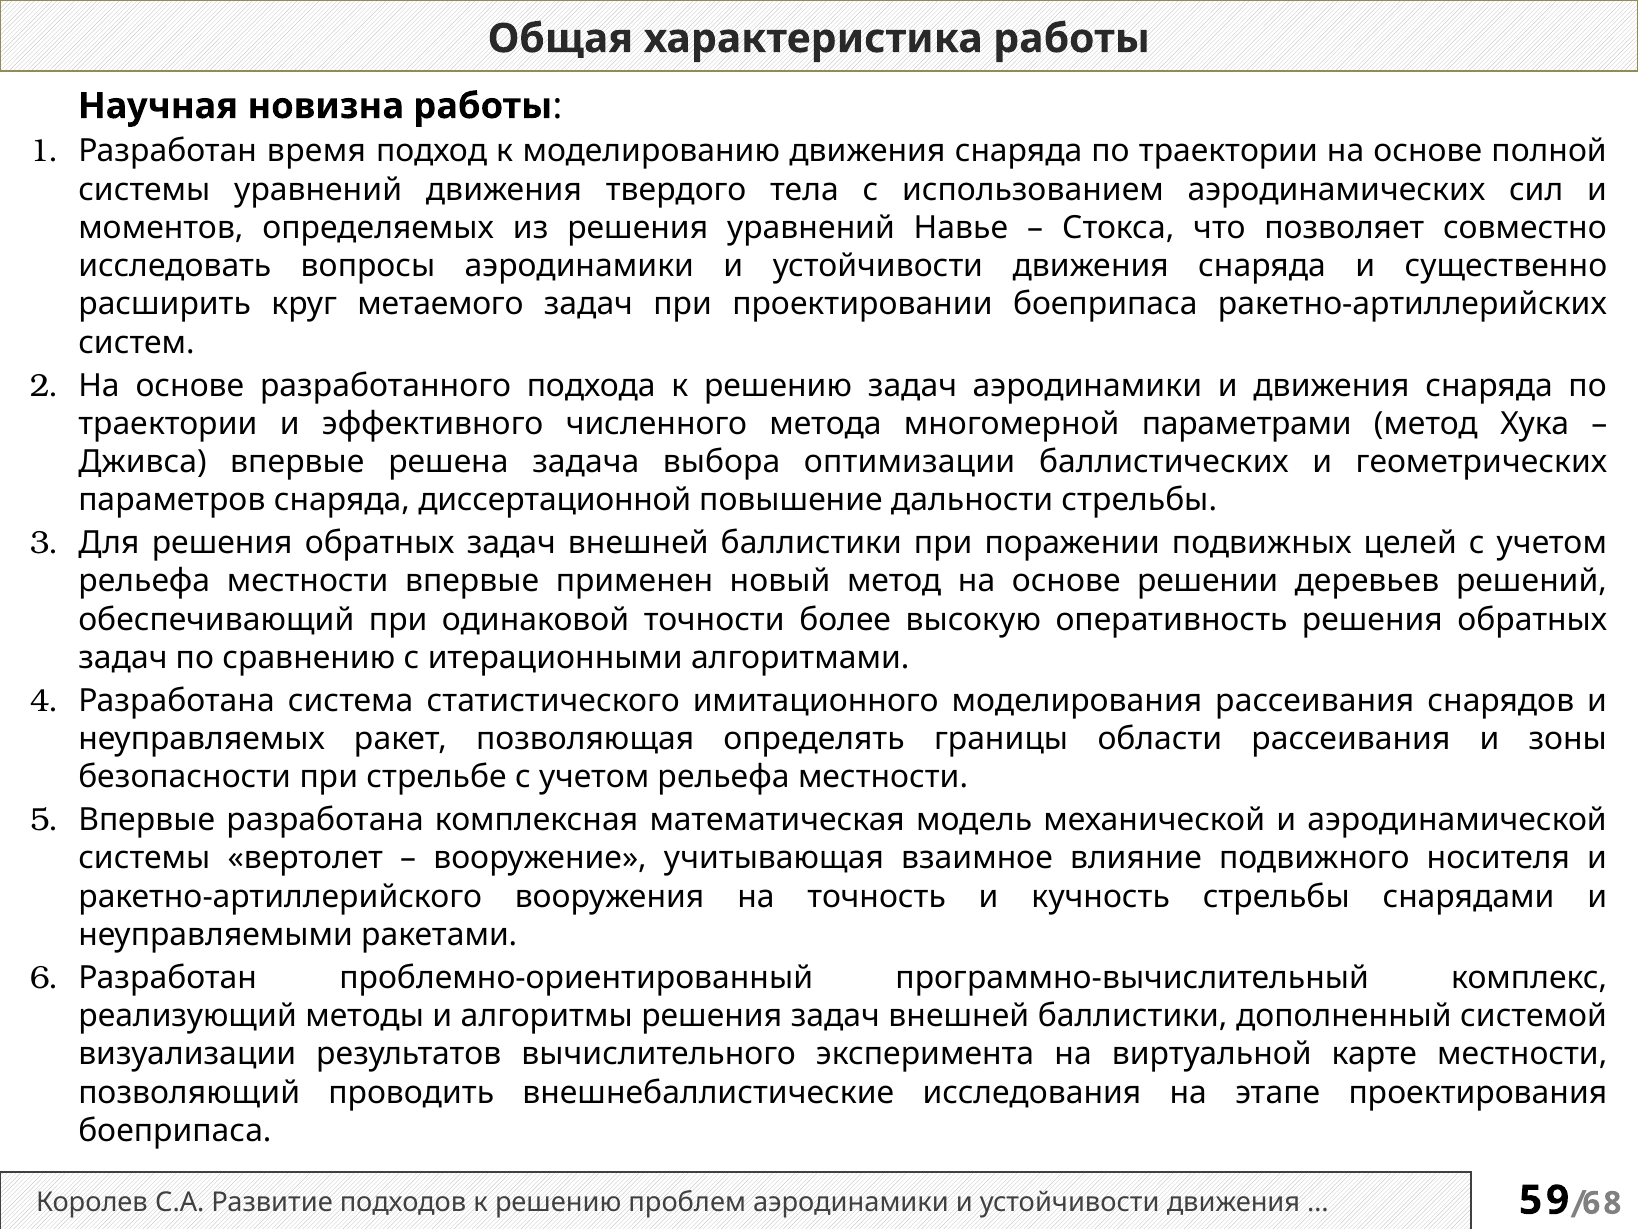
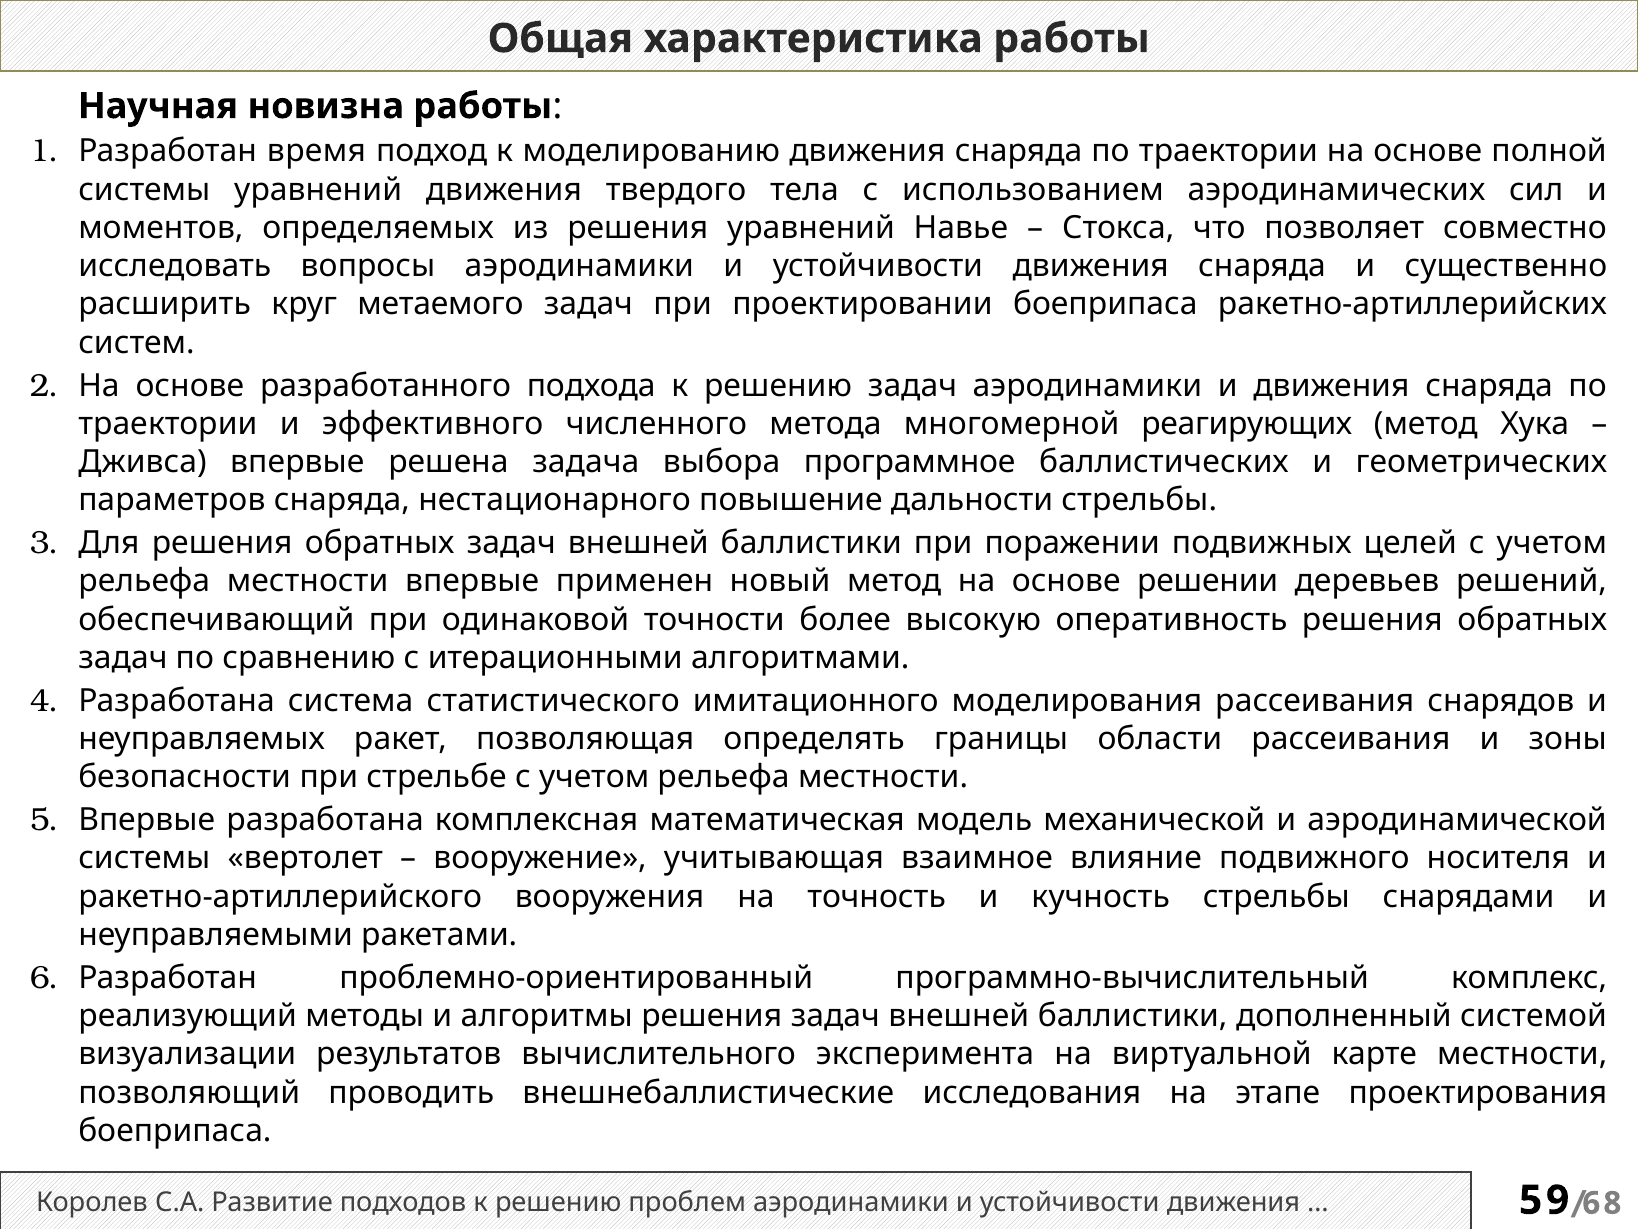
параметрами: параметрами -> реагирующих
оптимизации: оптимизации -> программное
диссертационной: диссертационной -> нестационарного
